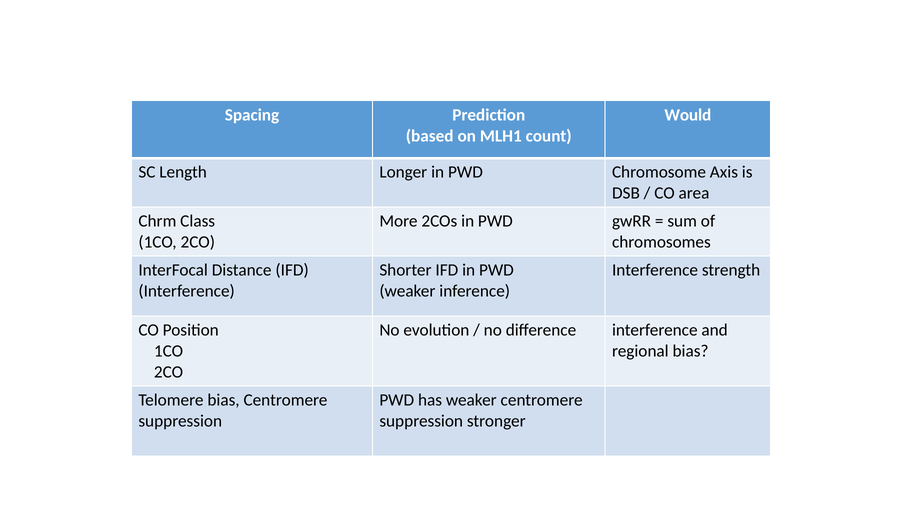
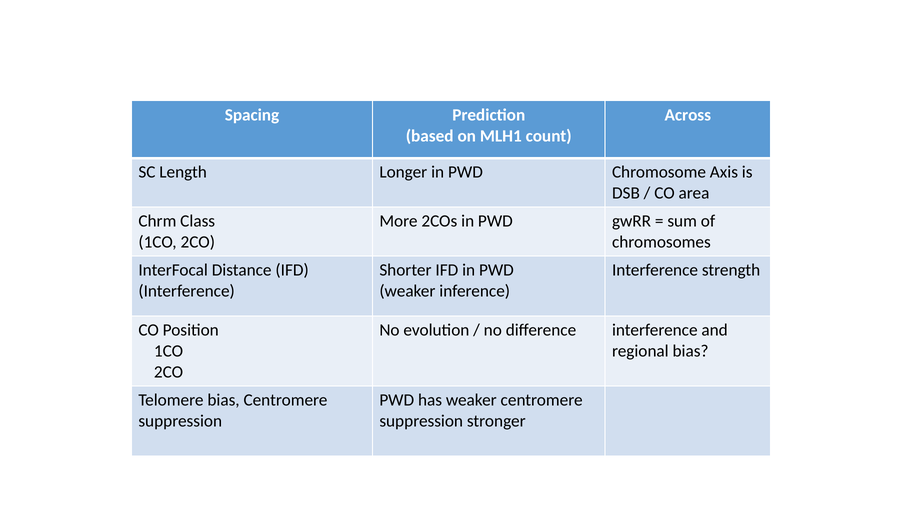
Would: Would -> Across
